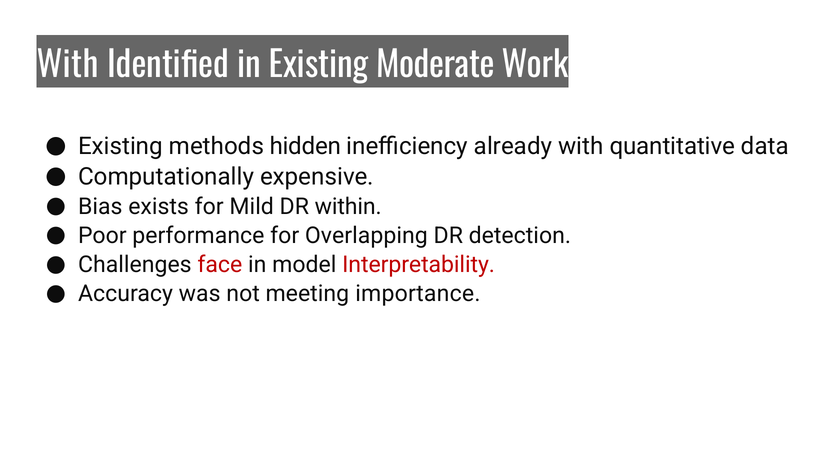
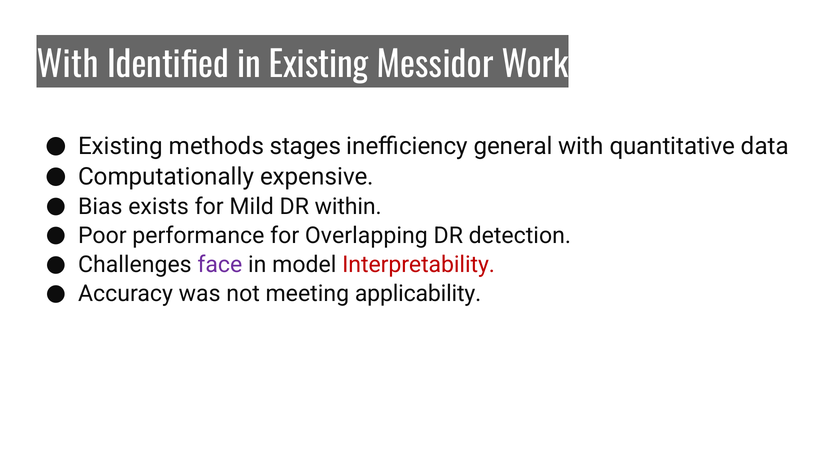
Moderate: Moderate -> Messidor
hidden: hidden -> stages
already: already -> general
face colour: red -> purple
importance: importance -> applicability
